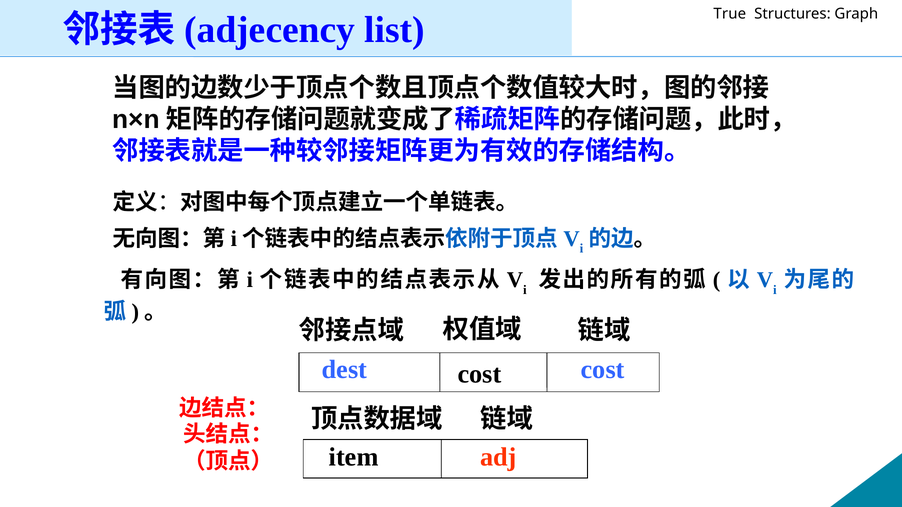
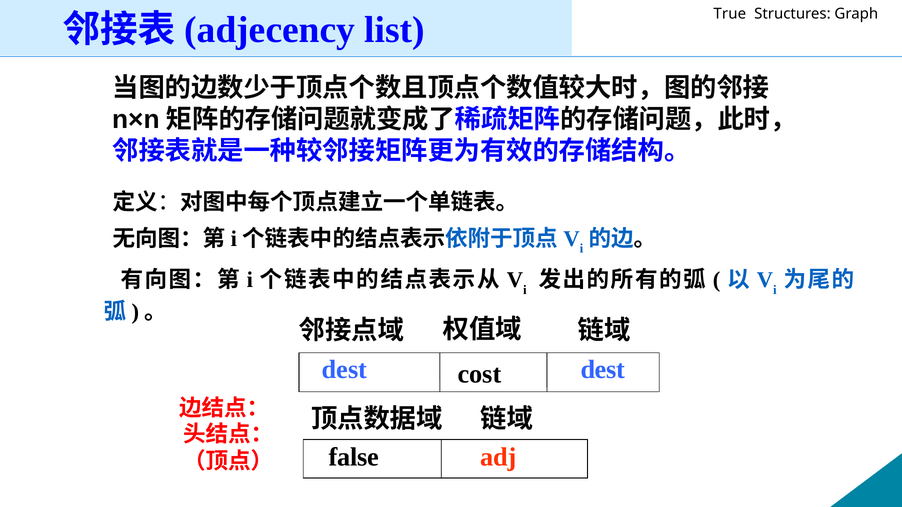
cost cost: cost -> dest
item: item -> false
